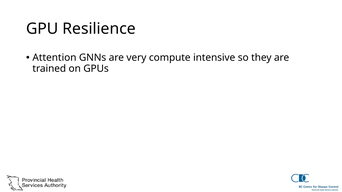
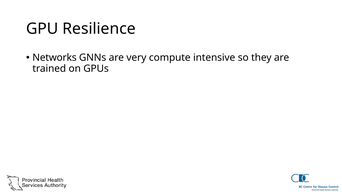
Attention: Attention -> Networks
